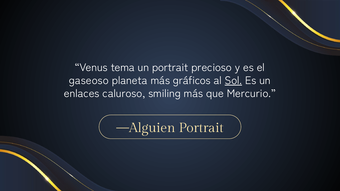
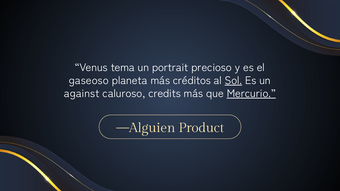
gráficos: gráficos -> créditos
enlaces: enlaces -> against
smiling: smiling -> credits
Mercurio underline: none -> present
—Alguien Portrait: Portrait -> Product
